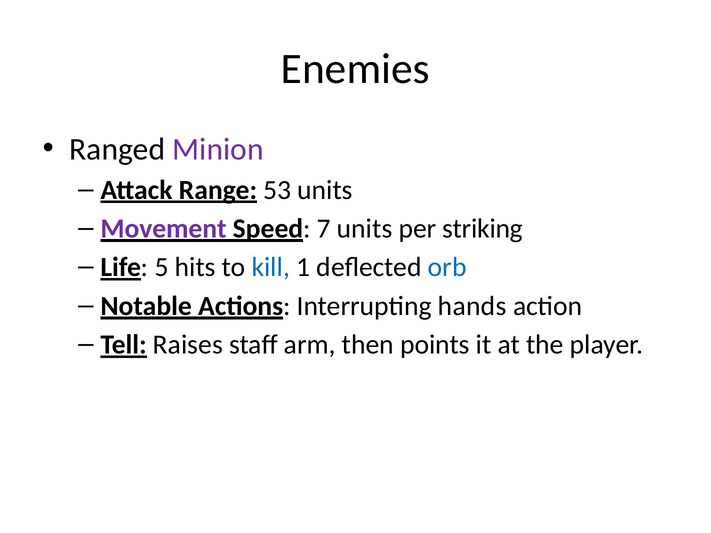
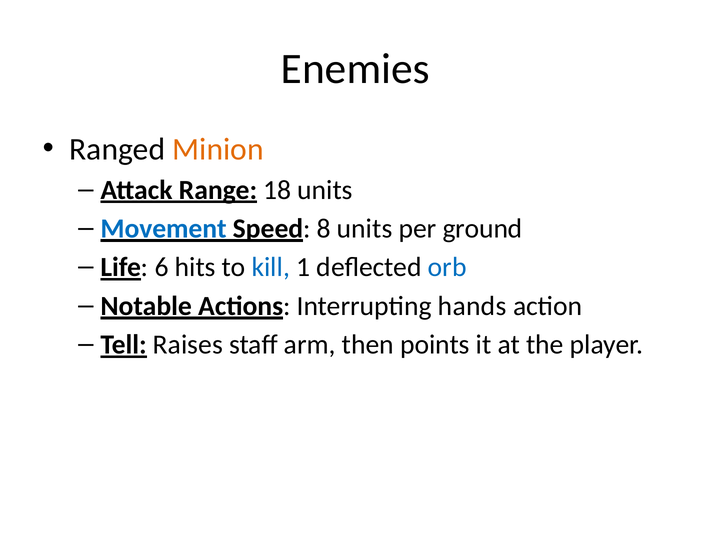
Minion colour: purple -> orange
53: 53 -> 18
Movement colour: purple -> blue
7: 7 -> 8
striking: striking -> ground
5: 5 -> 6
